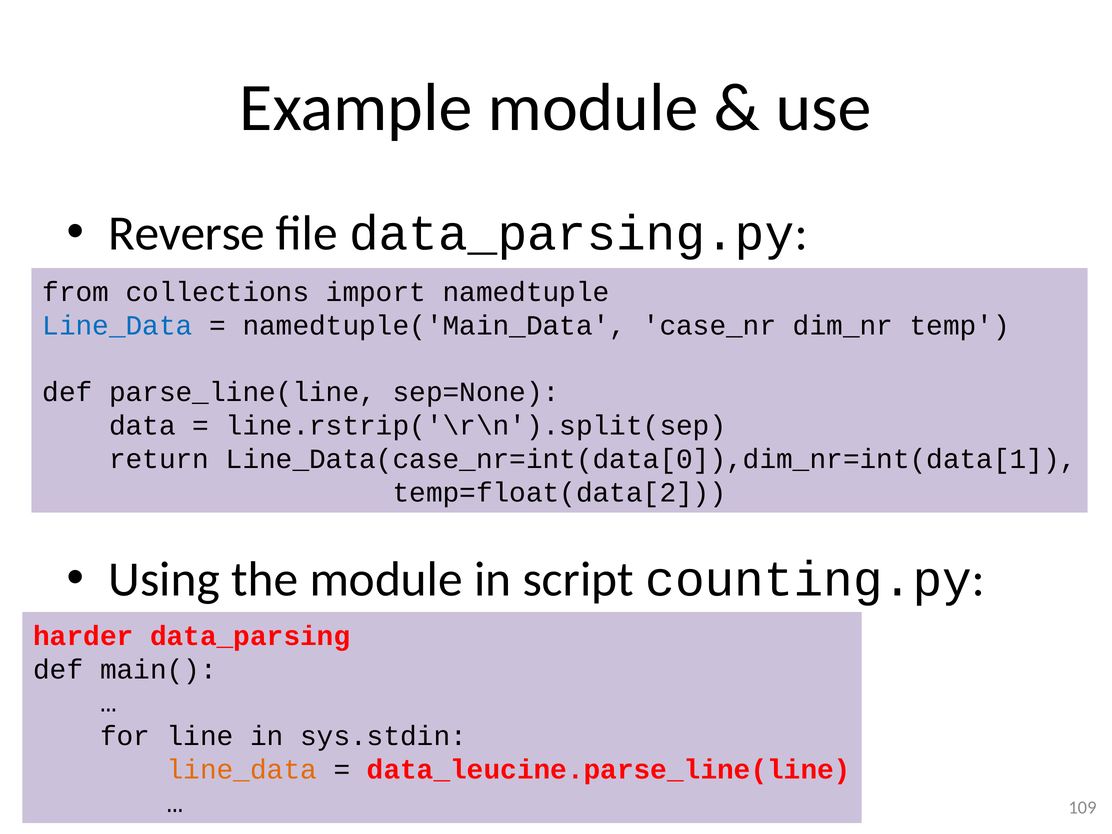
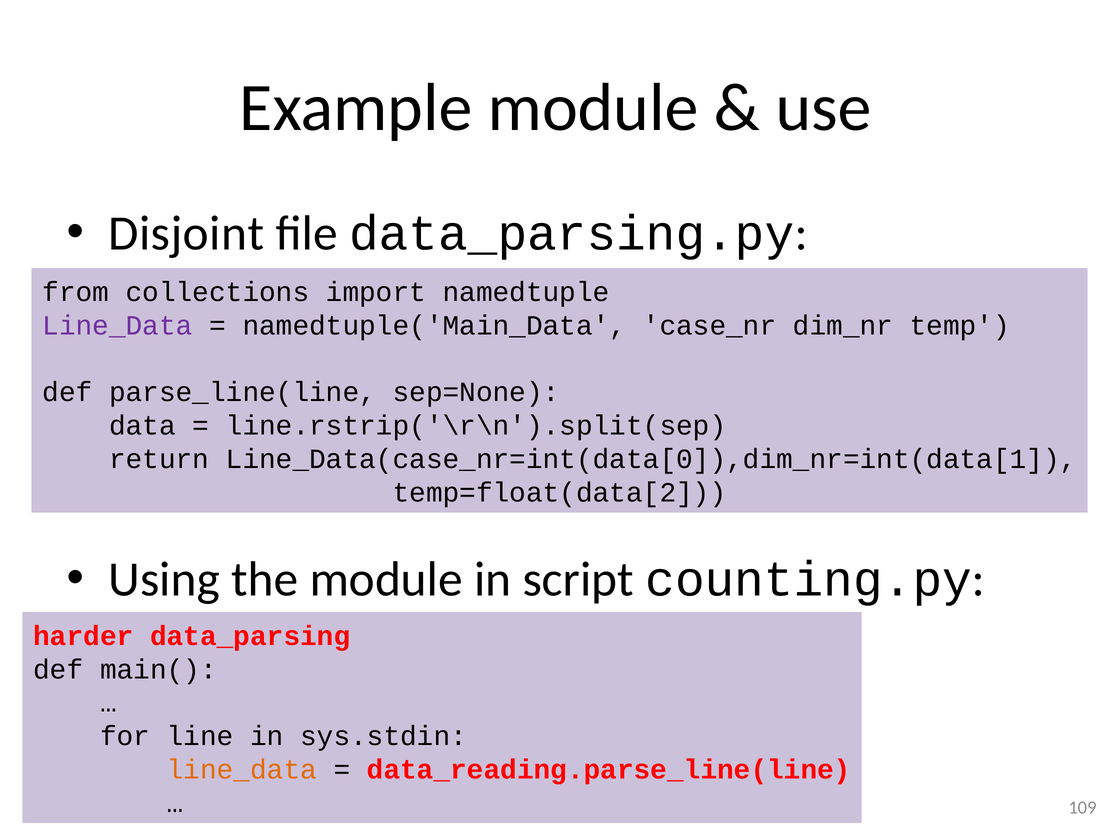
Reverse: Reverse -> Disjoint
Line_Data at (117, 326) colour: blue -> purple
data_leucine.parse_line(line: data_leucine.parse_line(line -> data_reading.parse_line(line
